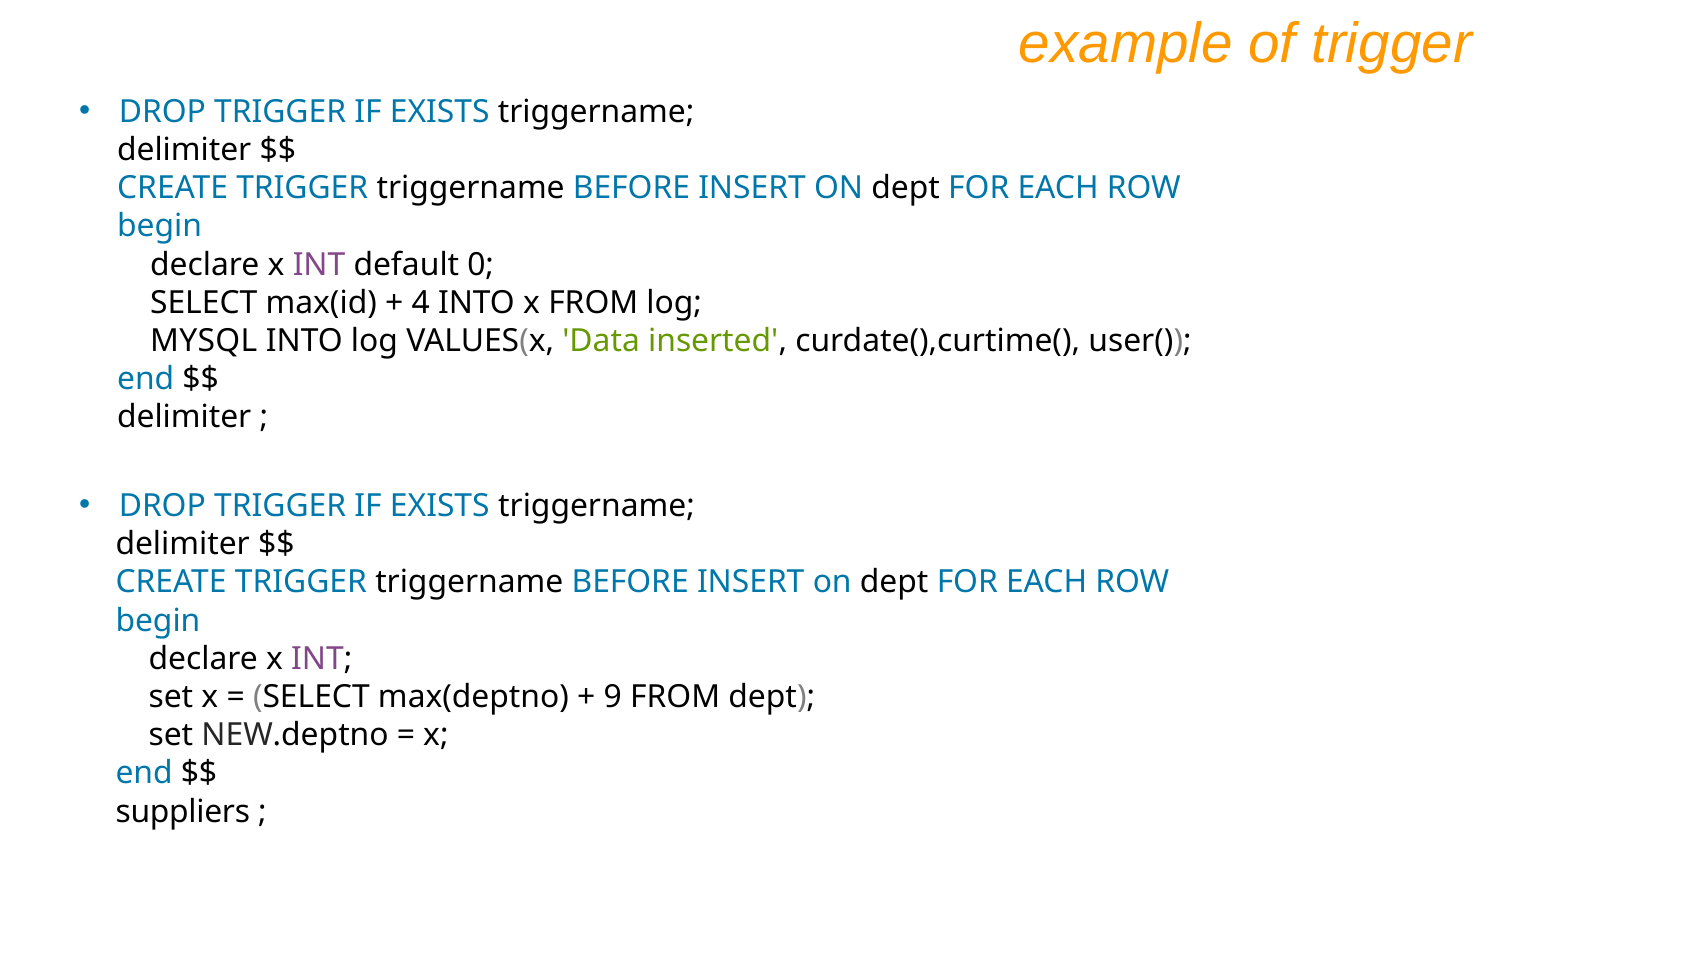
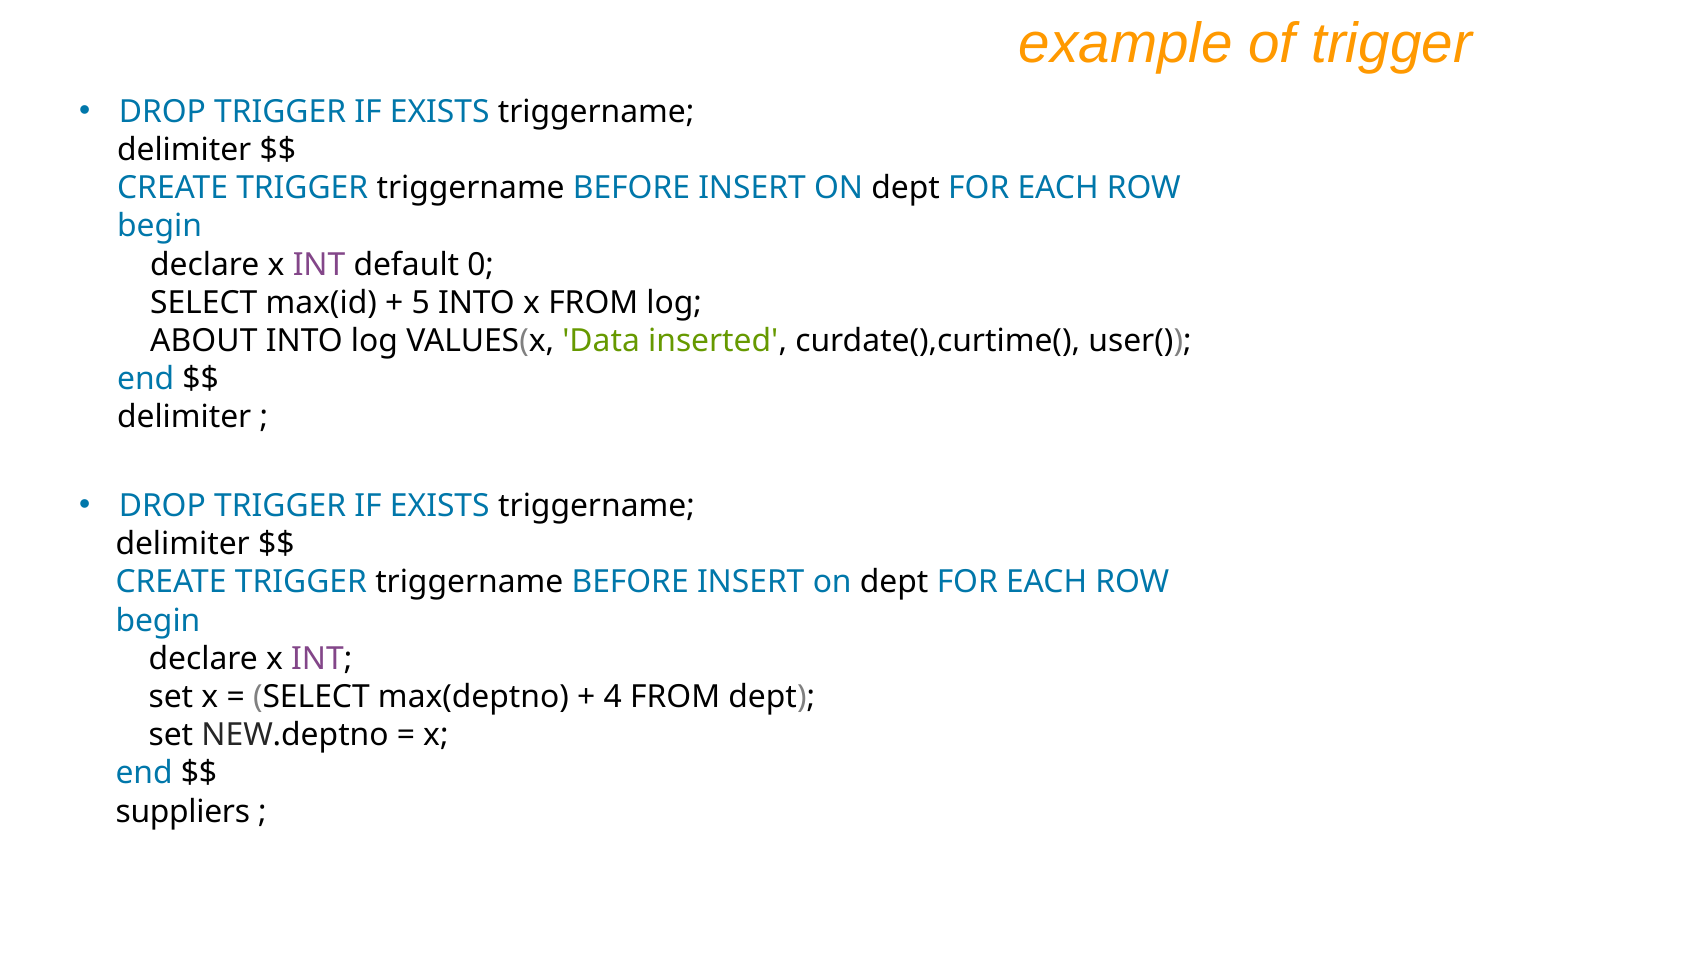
4: 4 -> 5
MYSQL: MYSQL -> ABOUT
9: 9 -> 4
